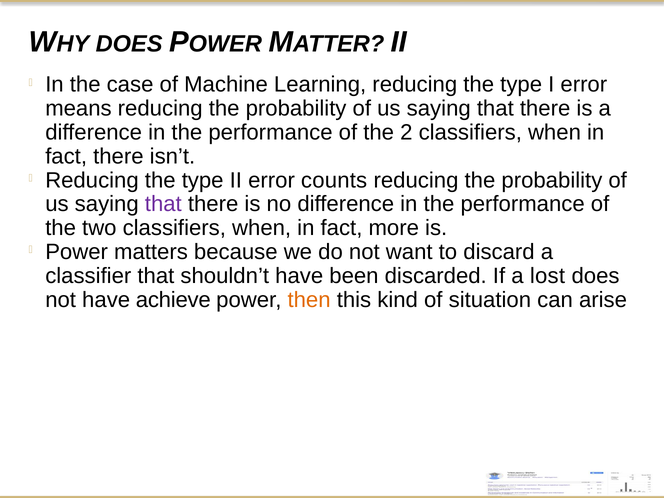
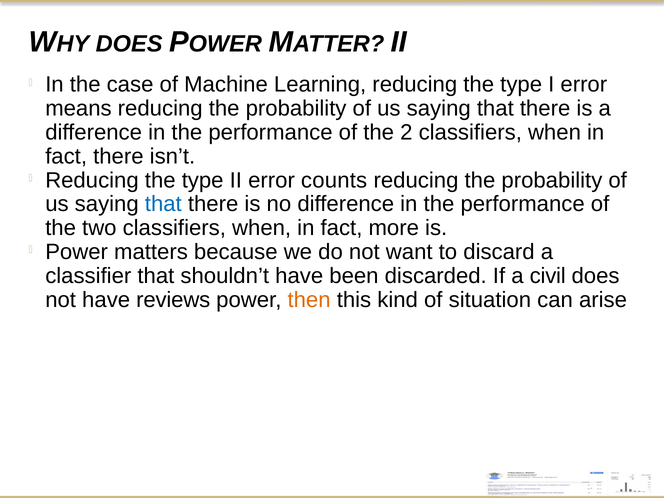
that at (163, 204) colour: purple -> blue
lost: lost -> civil
achieve: achieve -> reviews
